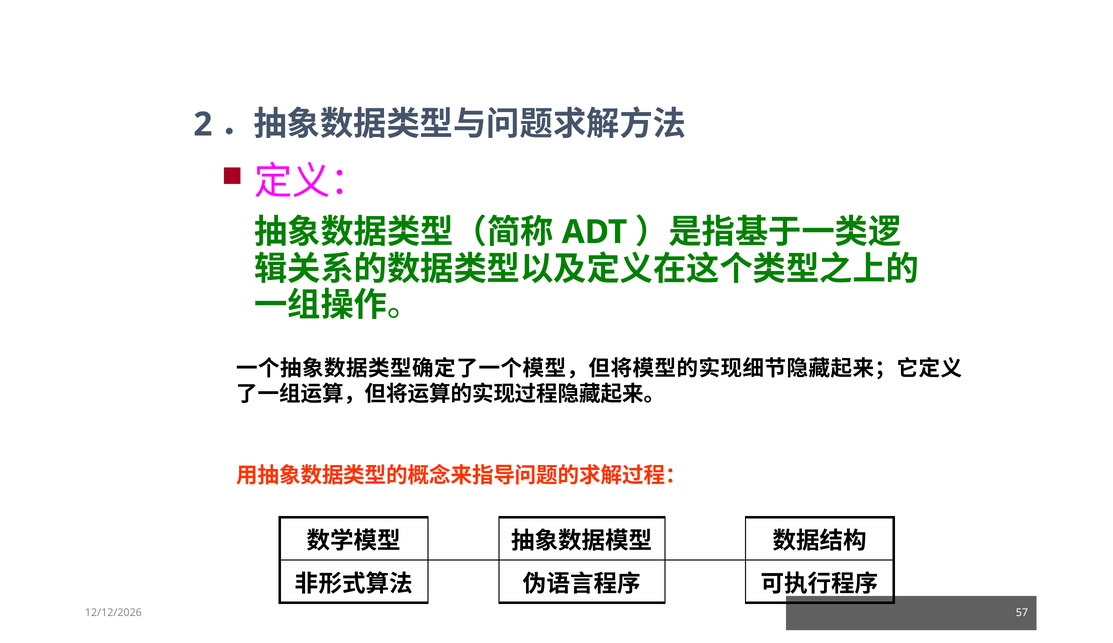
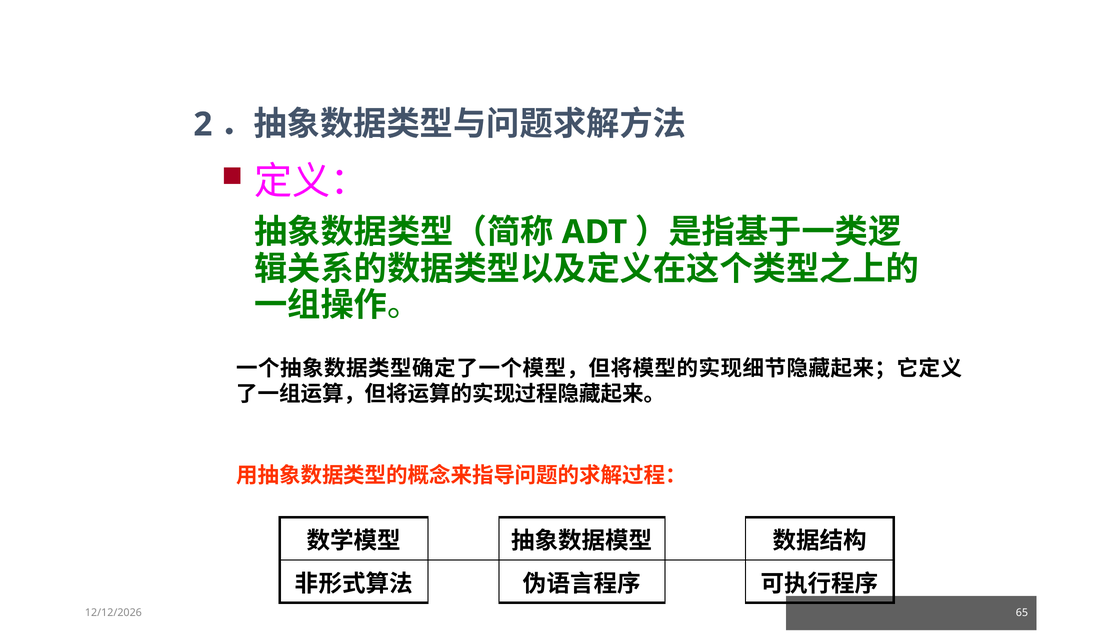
57: 57 -> 65
